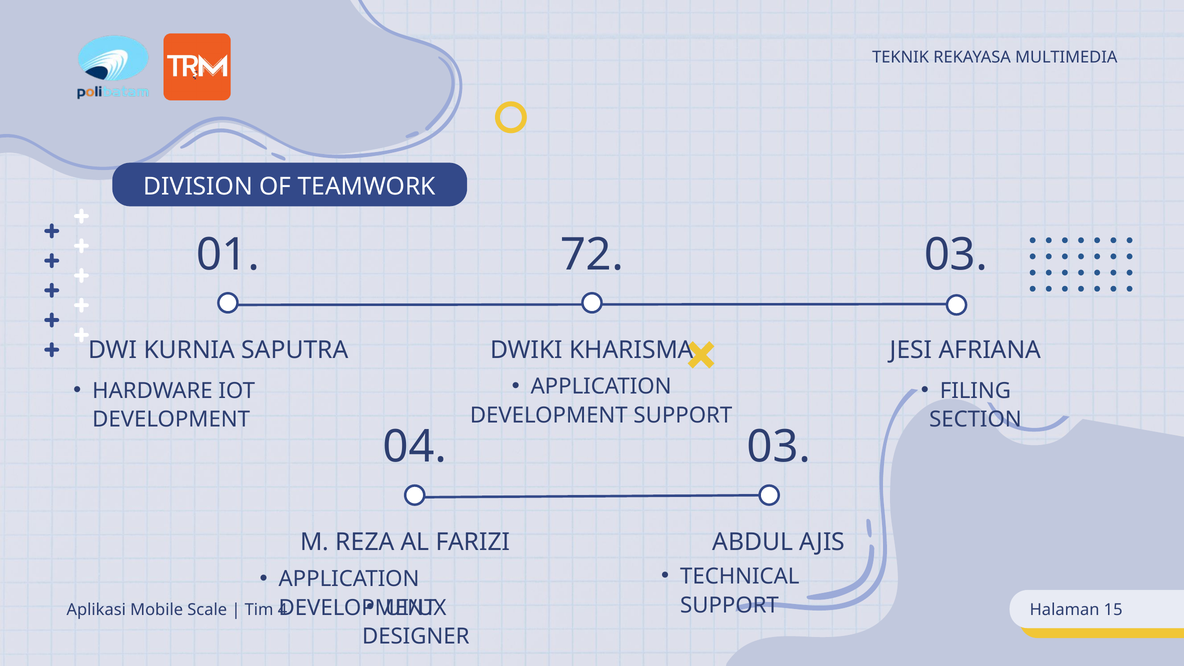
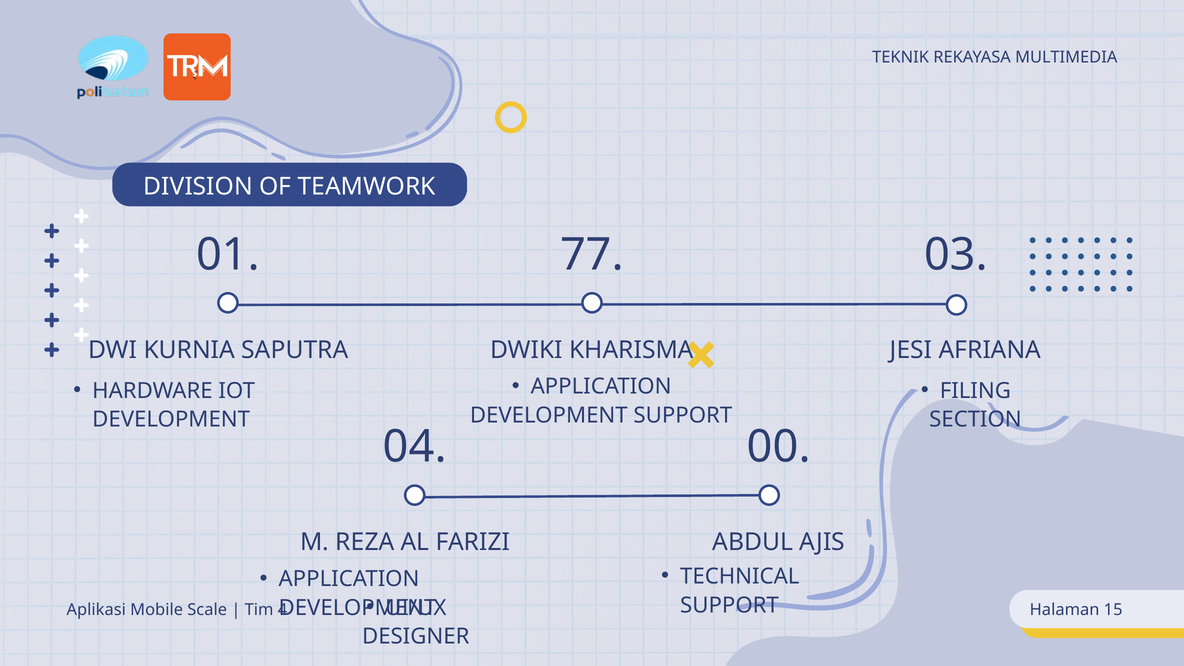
72: 72 -> 77
04 03: 03 -> 00
